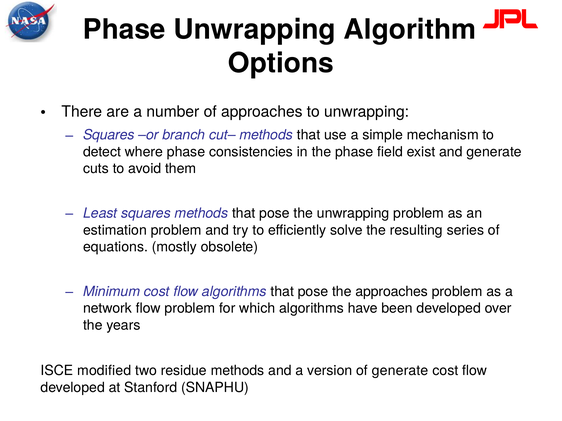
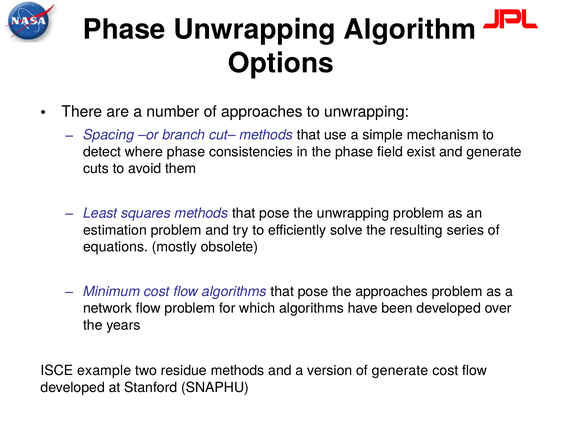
Squares at (109, 135): Squares -> Spacing
modified: modified -> example
